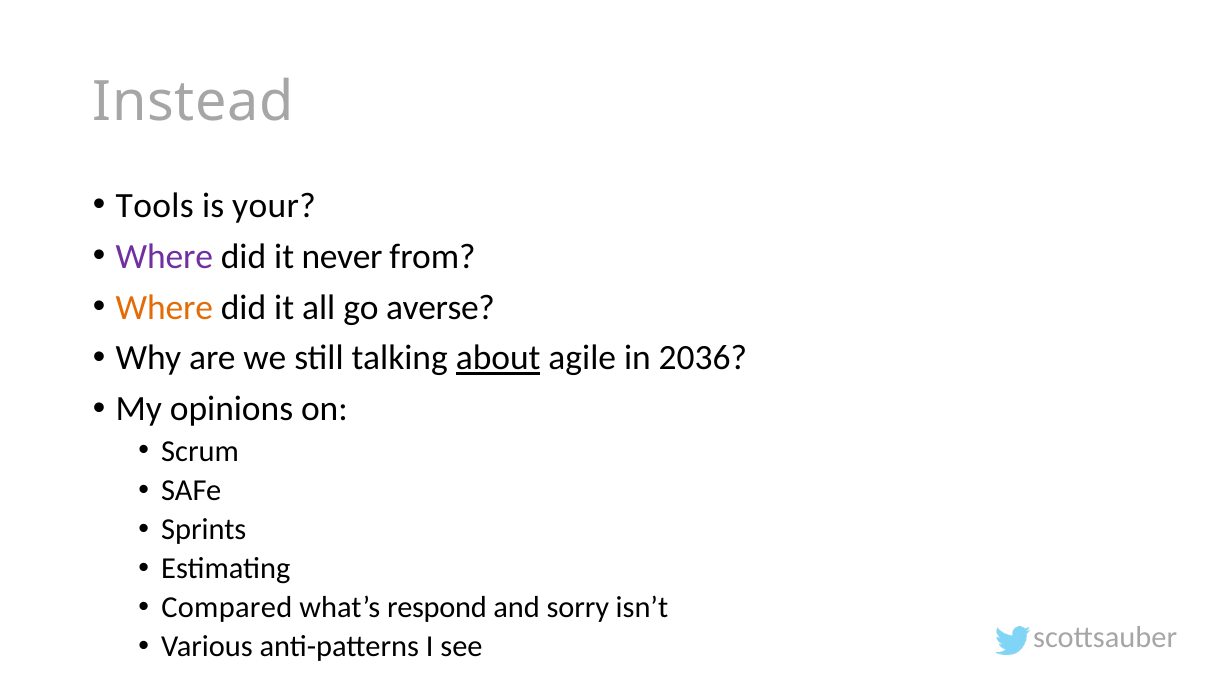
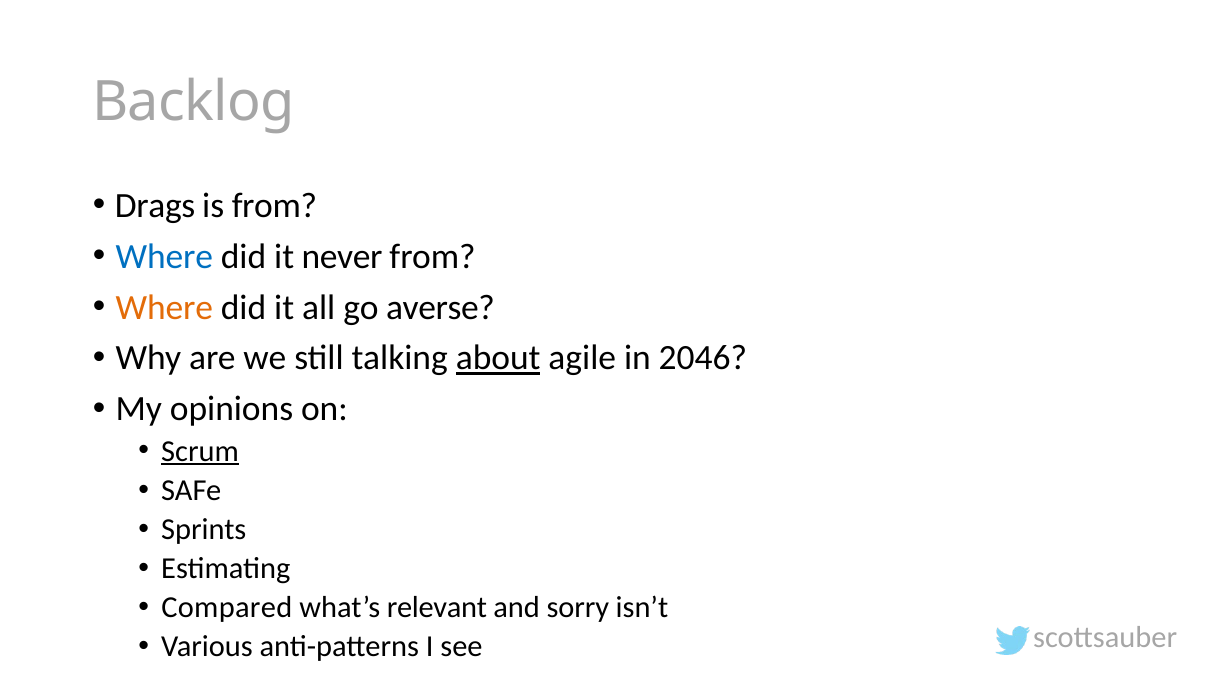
Instead: Instead -> Backlog
Tools: Tools -> Drags
is your: your -> from
Where at (164, 257) colour: purple -> blue
2036: 2036 -> 2046
Scrum underline: none -> present
respond: respond -> relevant
